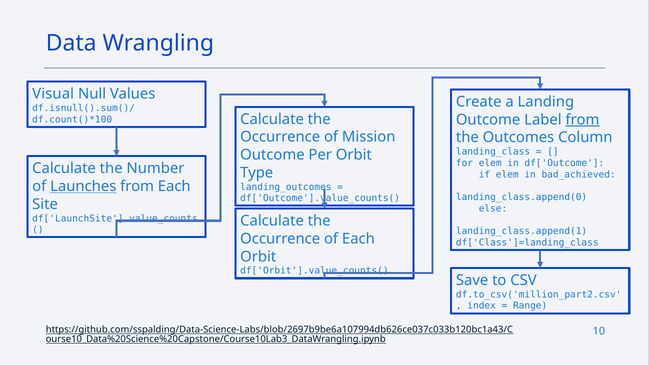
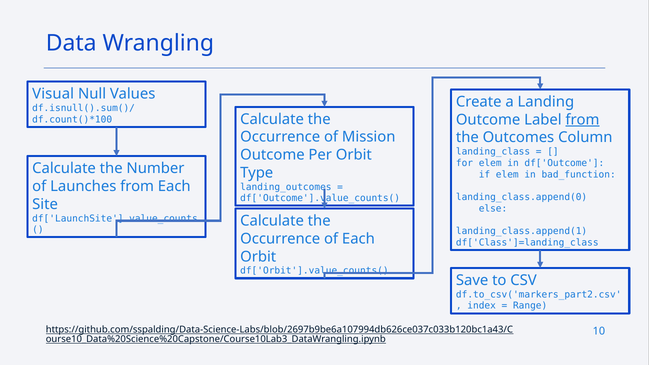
bad_achieved: bad_achieved -> bad_function
Launches underline: present -> none
df.to_csv('million_part2.csv: df.to_csv('million_part2.csv -> df.to_csv('markers_part2.csv
